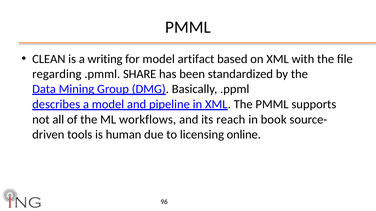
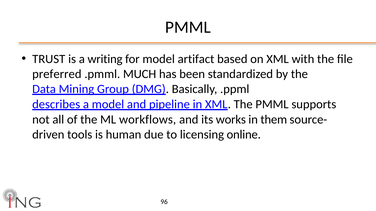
CLEAN: CLEAN -> TRUST
regarding: regarding -> preferred
SHARE: SHARE -> MUCH
reach: reach -> works
book: book -> them
